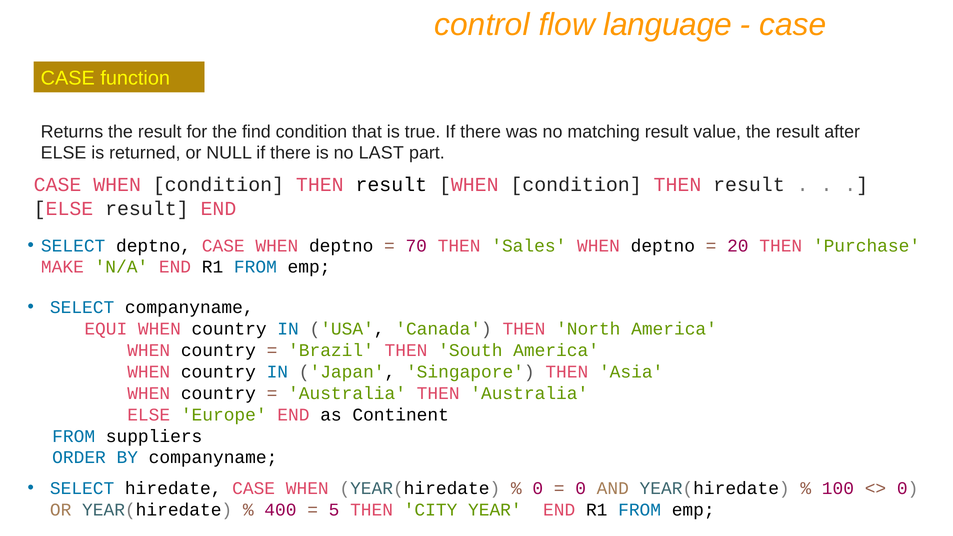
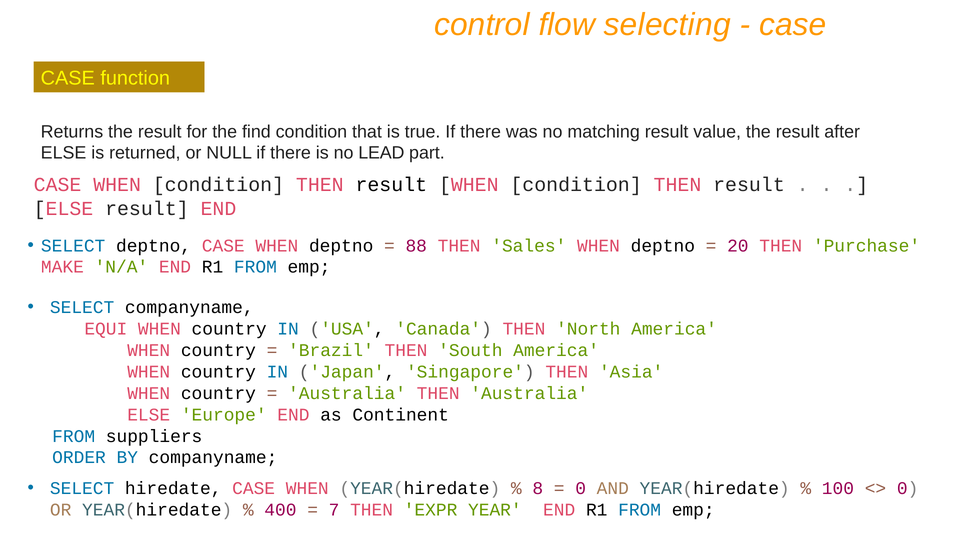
language: language -> selecting
LAST: LAST -> LEAD
70: 70 -> 88
0 at (538, 489): 0 -> 8
5: 5 -> 7
CITY: CITY -> EXPR
